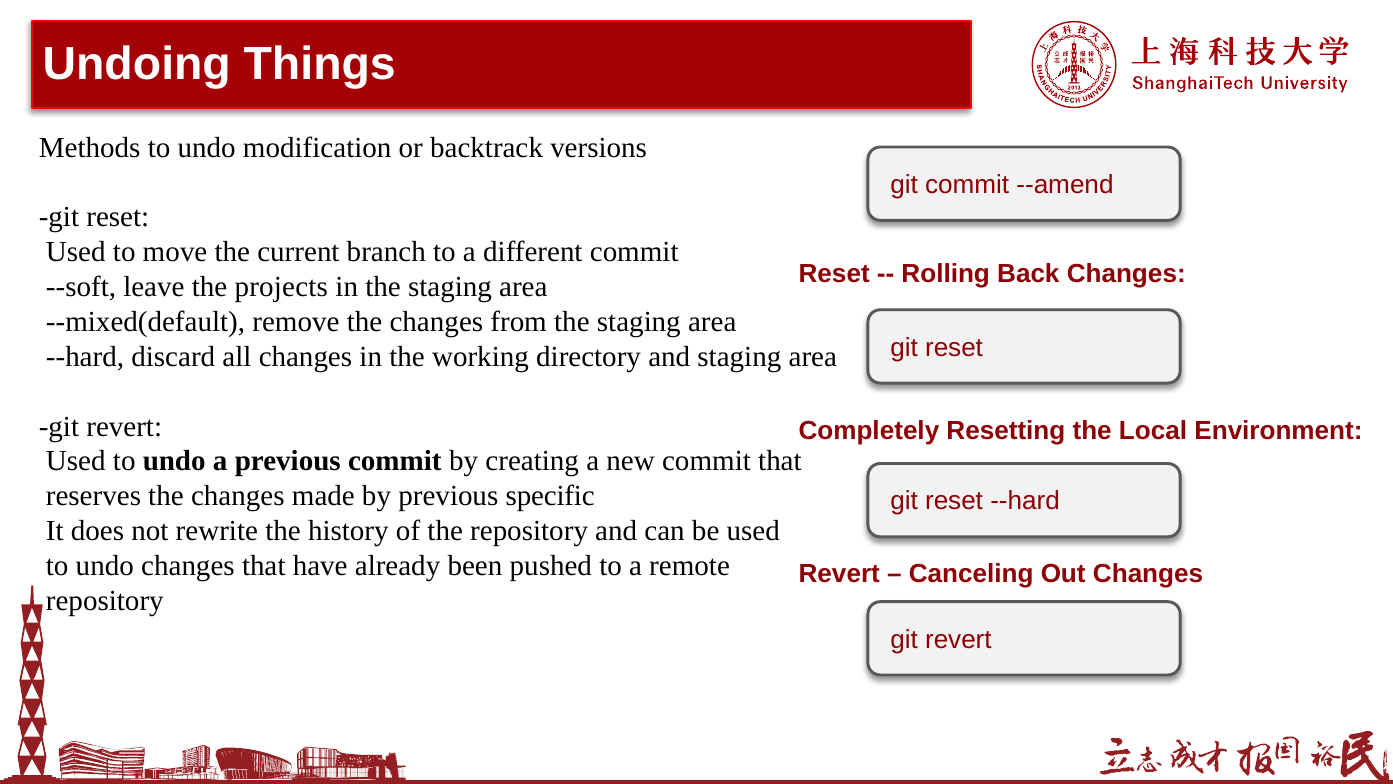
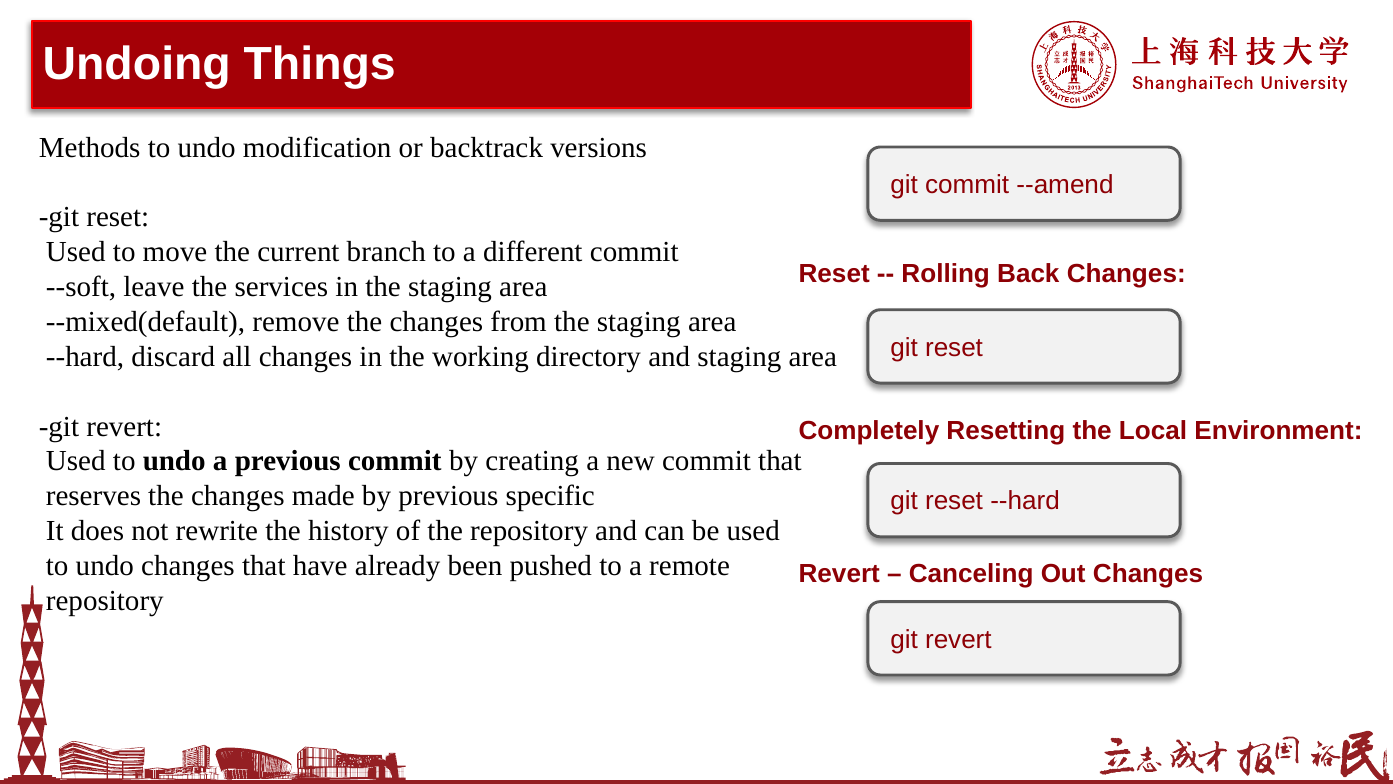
projects: projects -> services
